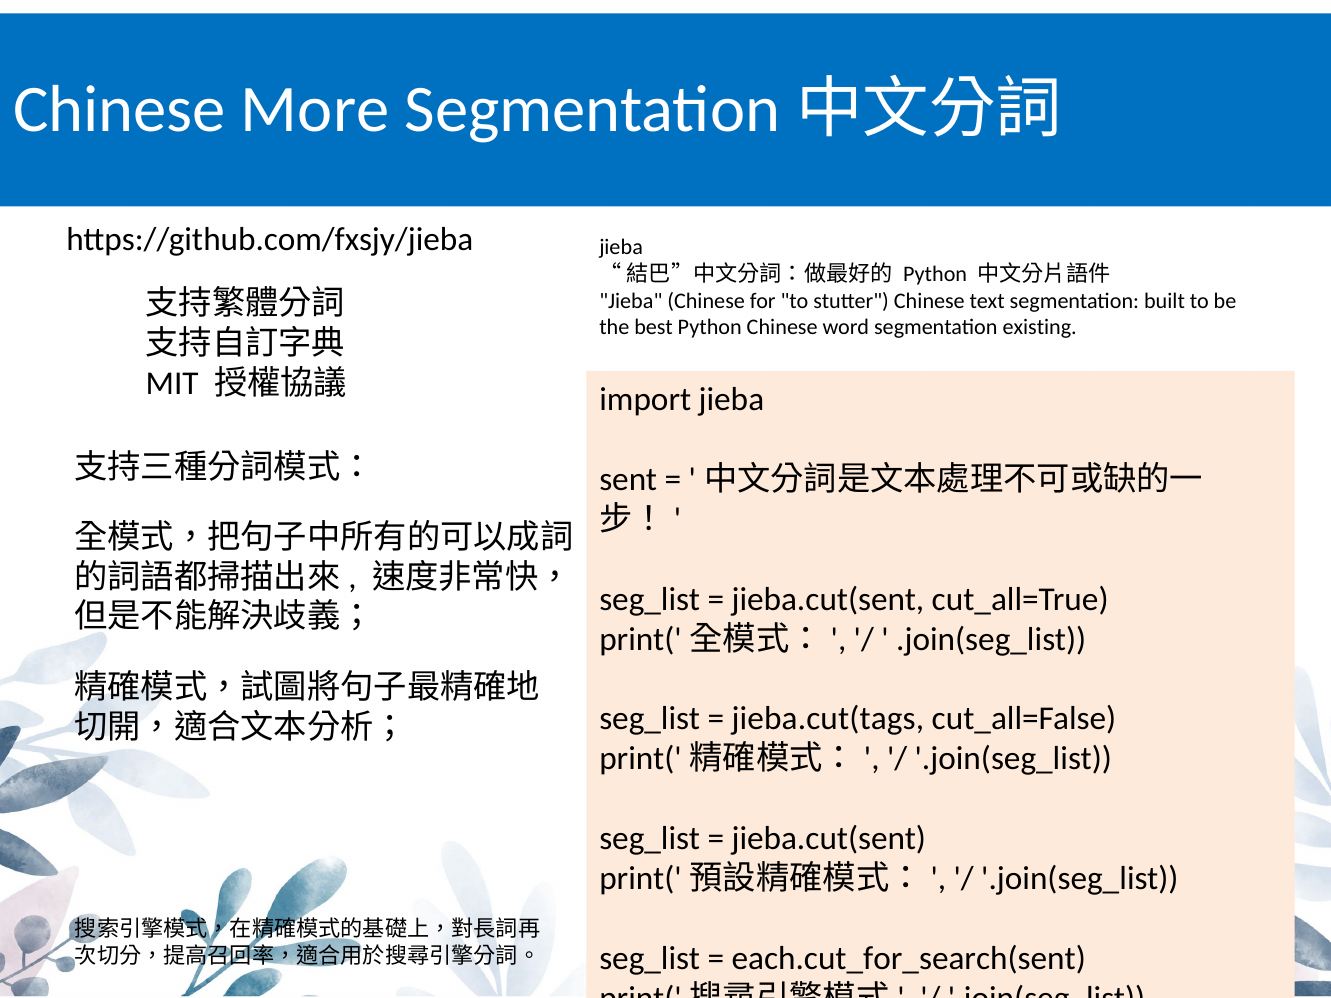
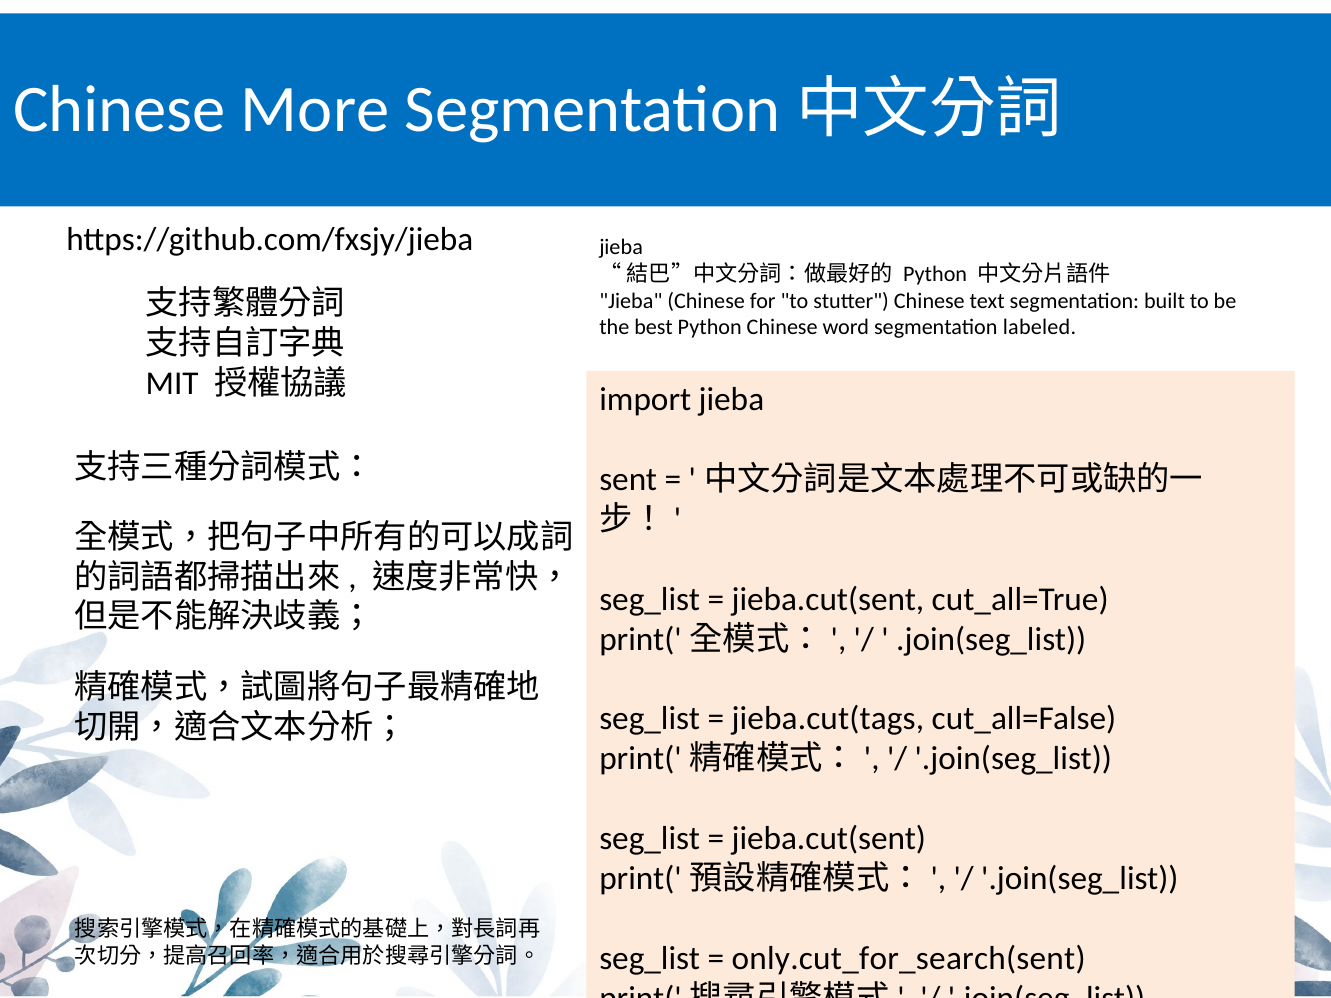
existing: existing -> labeled
each.cut_for_search(sent: each.cut_for_search(sent -> only.cut_for_search(sent
